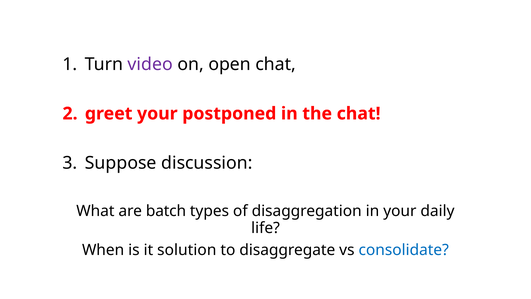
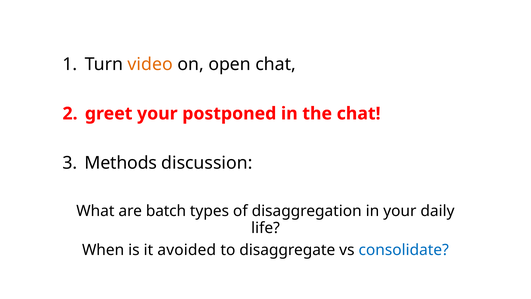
video colour: purple -> orange
Suppose: Suppose -> Methods
solution: solution -> avoided
